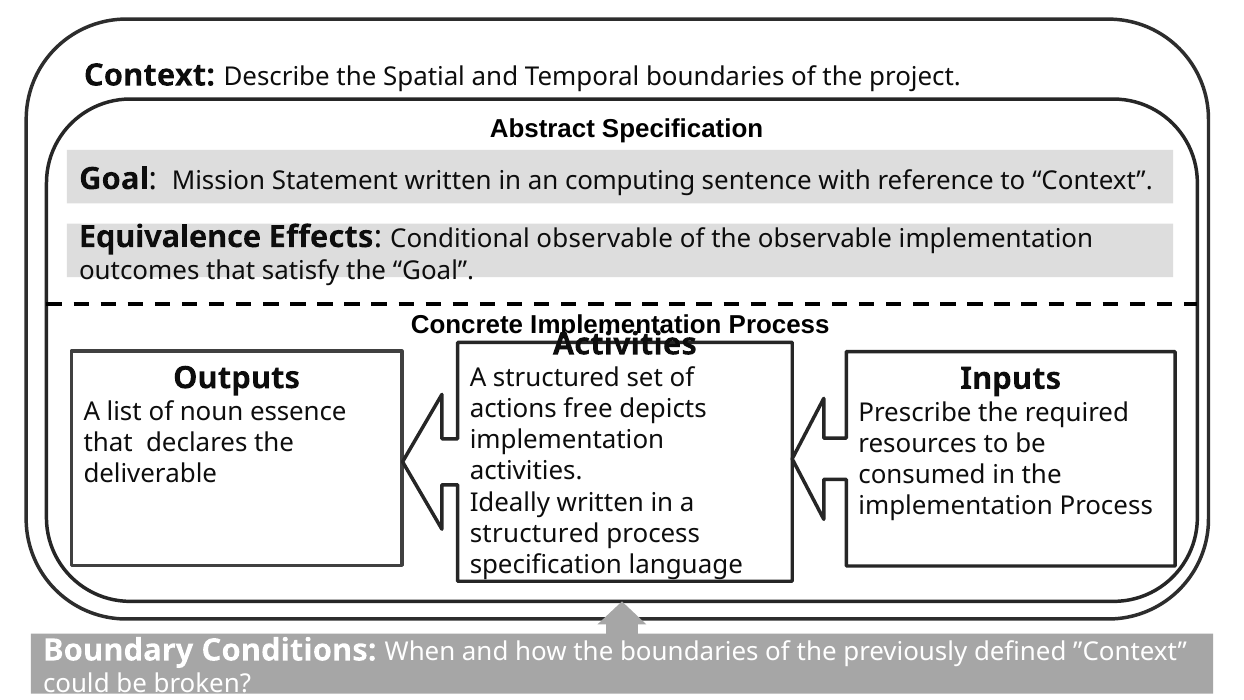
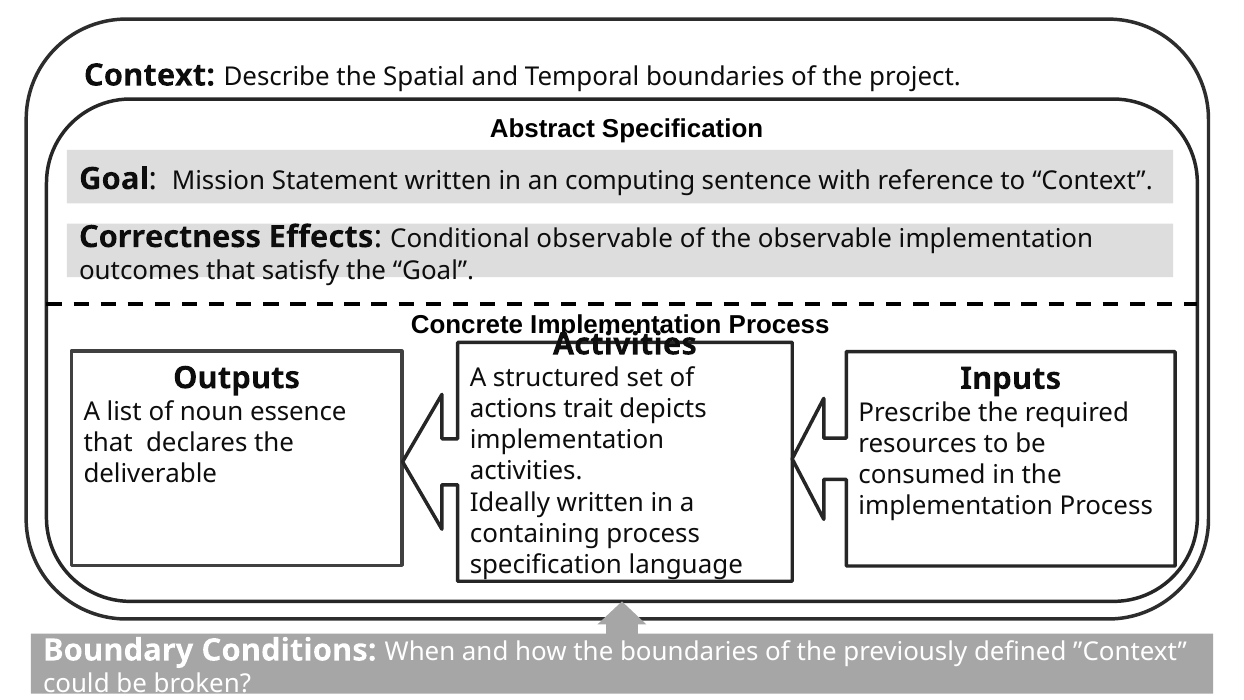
Equivalence: Equivalence -> Correctness
free: free -> trait
structured at (535, 533): structured -> containing
